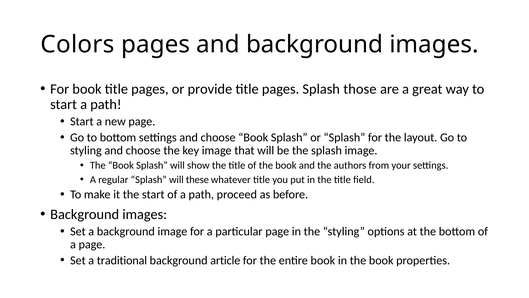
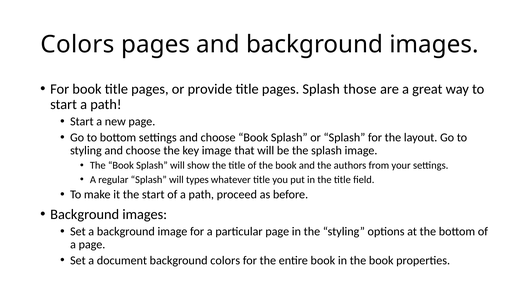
these: these -> types
traditional: traditional -> document
background article: article -> colors
